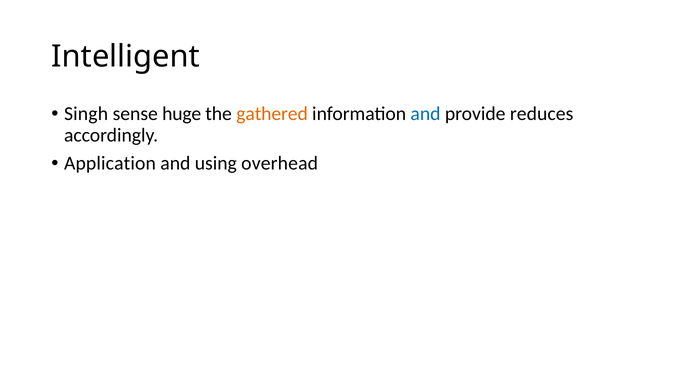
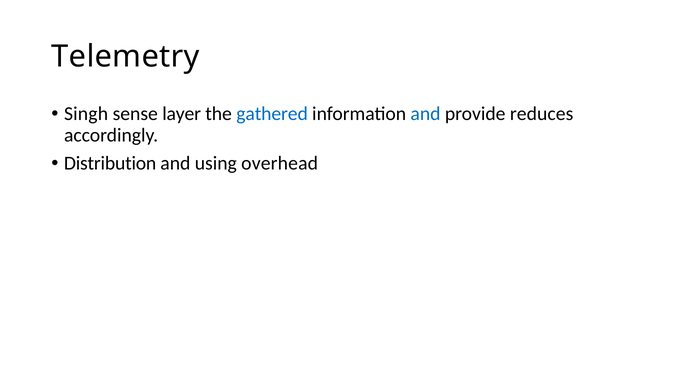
Intelligent: Intelligent -> Telemetry
huge: huge -> layer
gathered colour: orange -> blue
Application: Application -> Distribution
